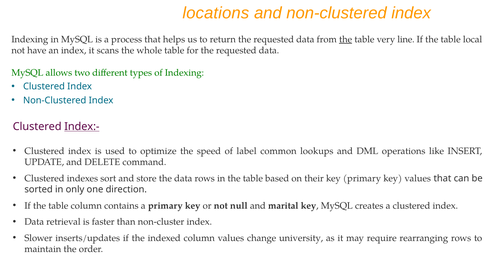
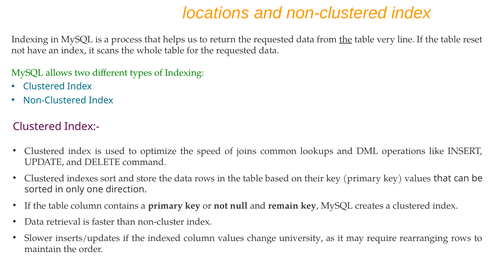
local: local -> reset
Index:- underline: present -> none
label: label -> joins
marital: marital -> remain
